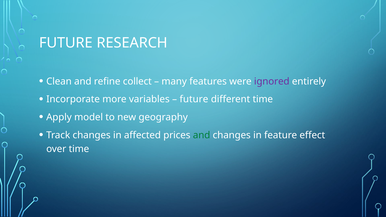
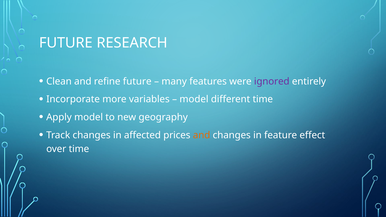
refine collect: collect -> future
future at (194, 99): future -> model
and at (202, 135) colour: green -> orange
